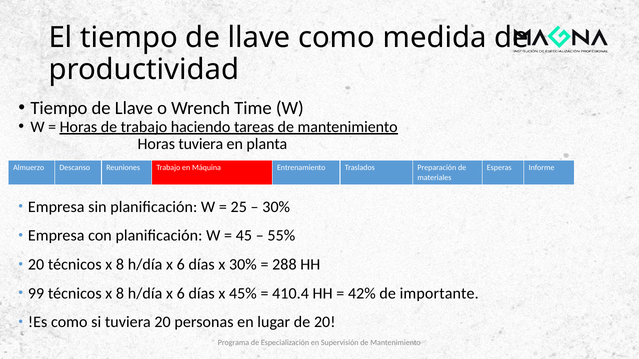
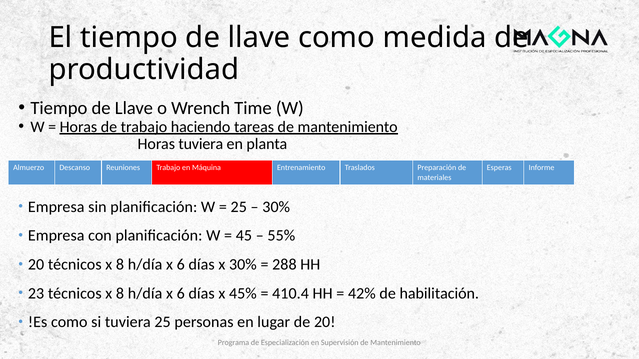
99: 99 -> 23
importante: importante -> habilitación
tuviera 20: 20 -> 25
